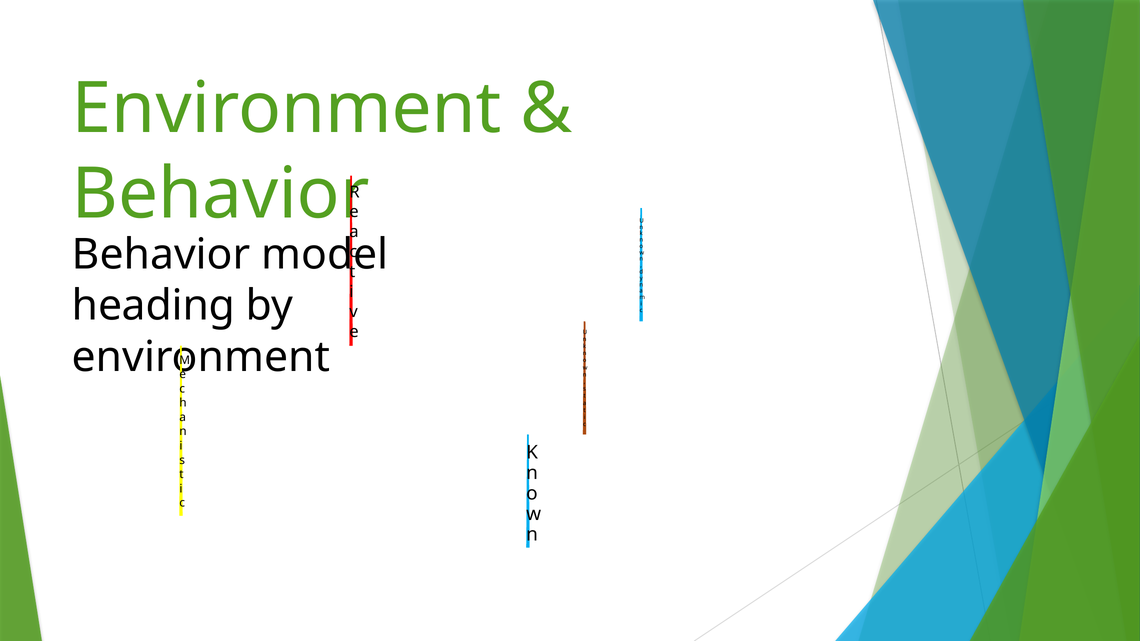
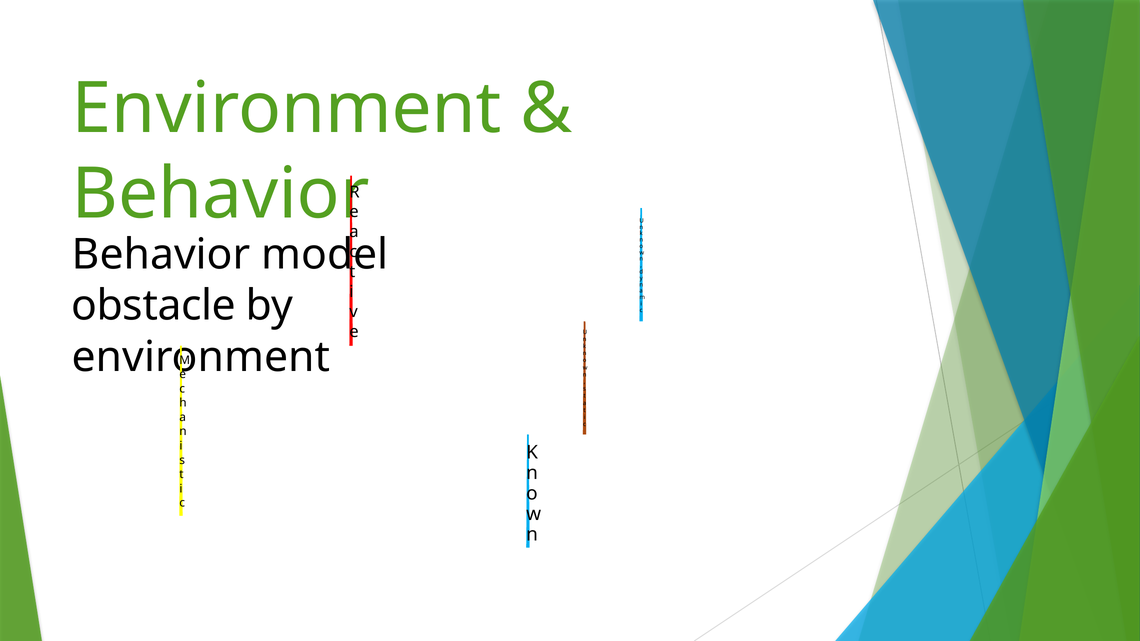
heading: heading -> obstacle
